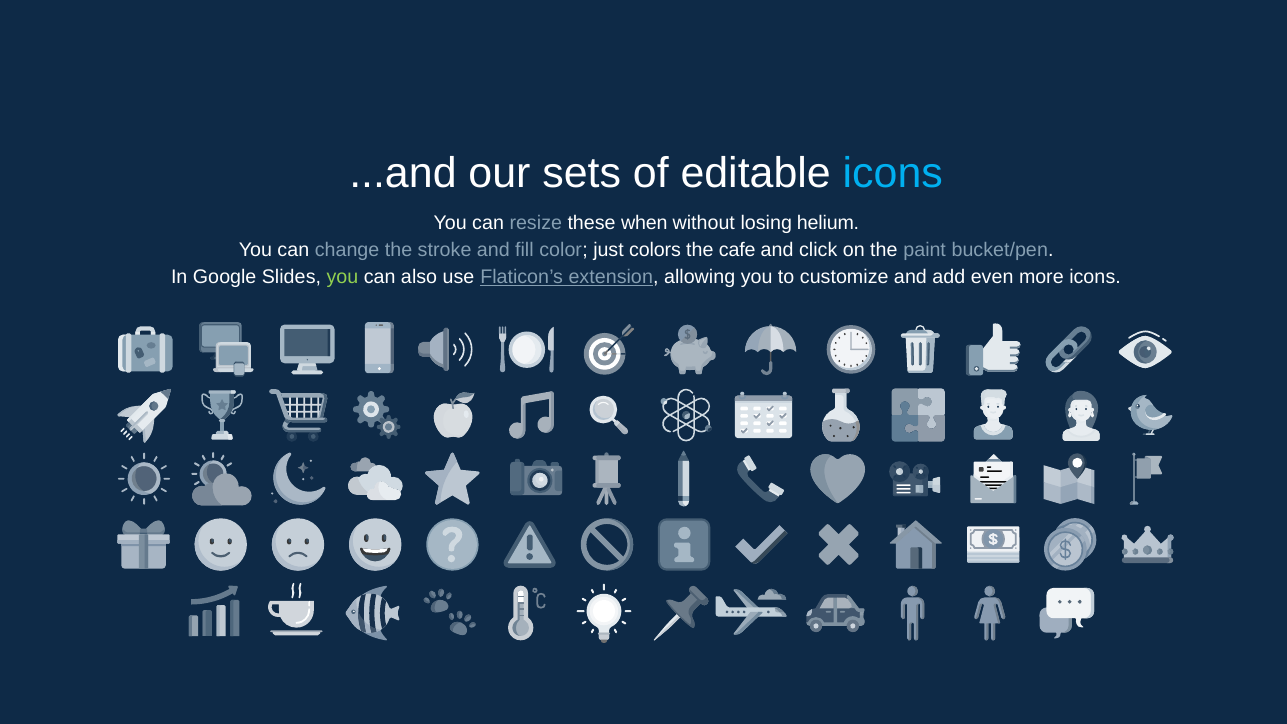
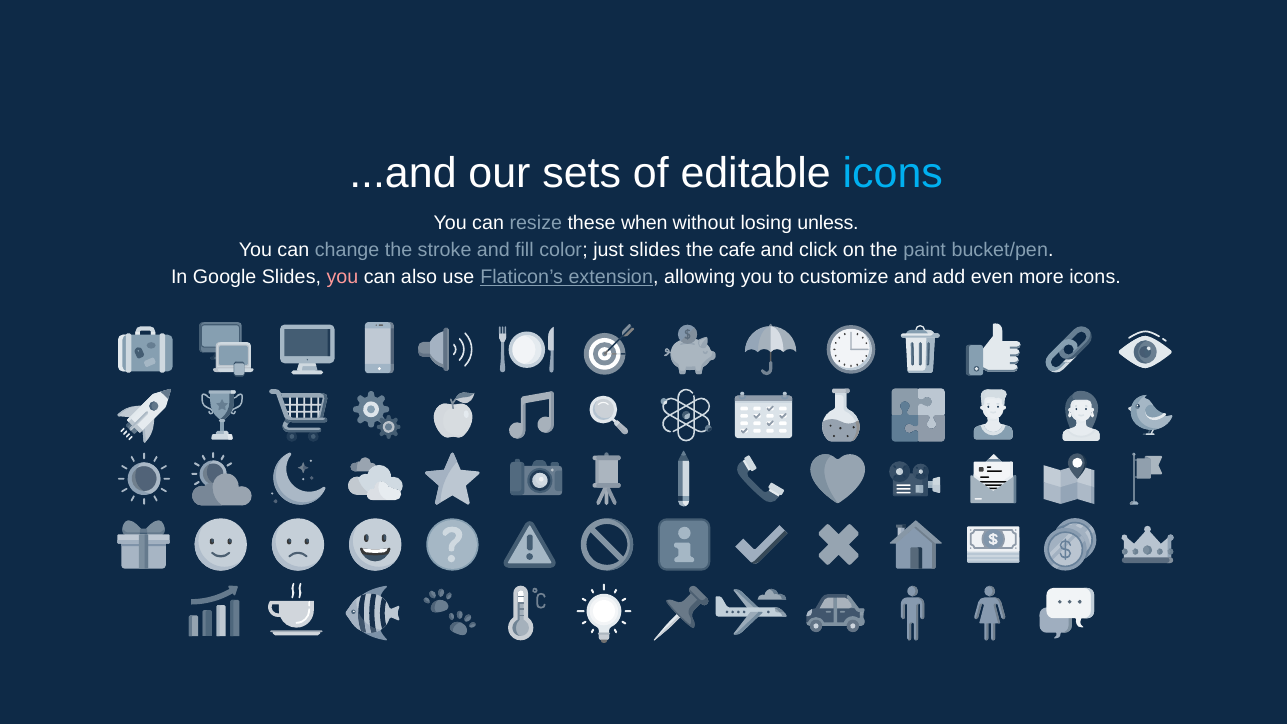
helium: helium -> unless
just colors: colors -> slides
you at (342, 277) colour: light green -> pink
